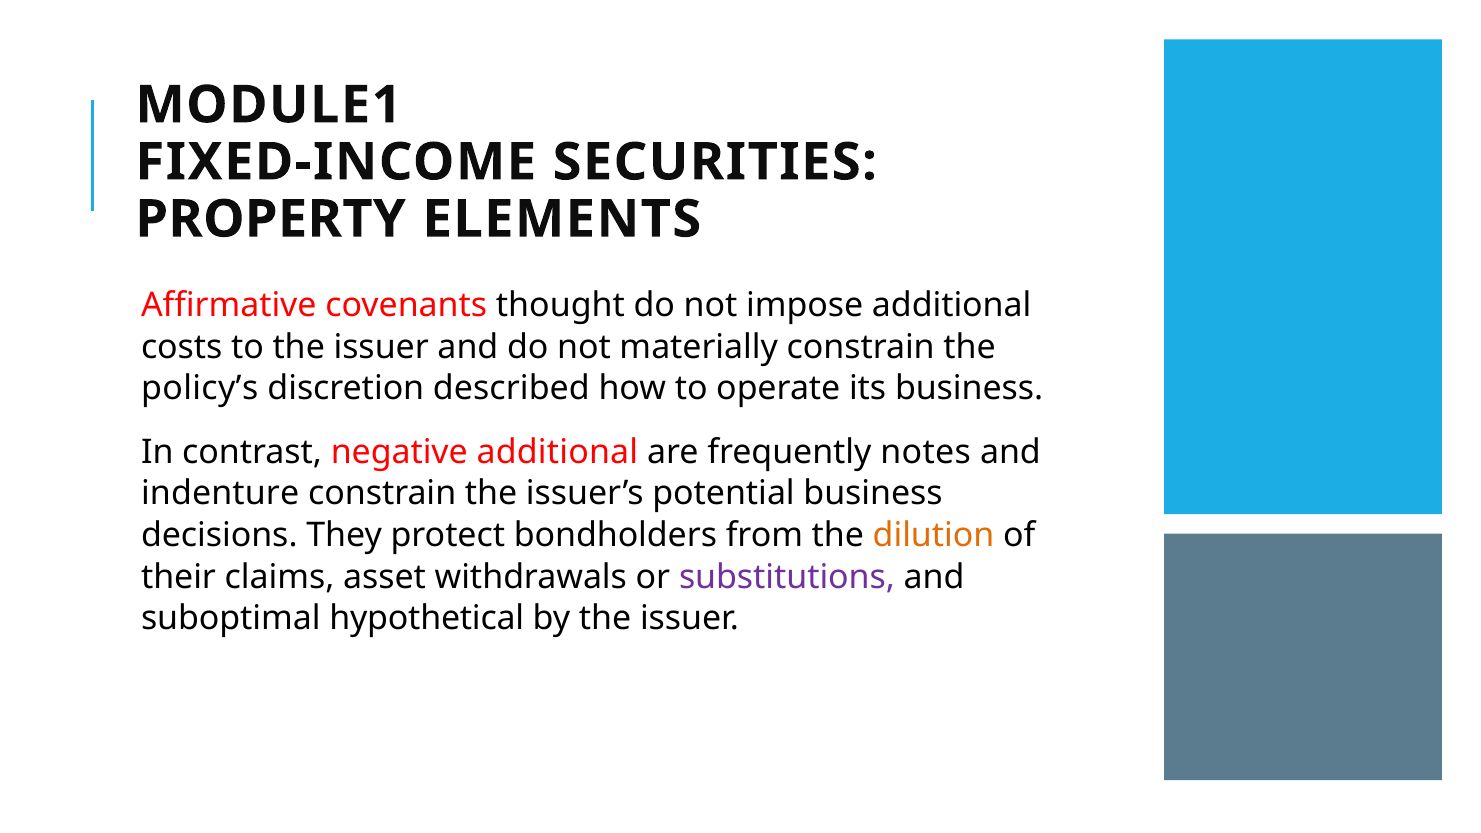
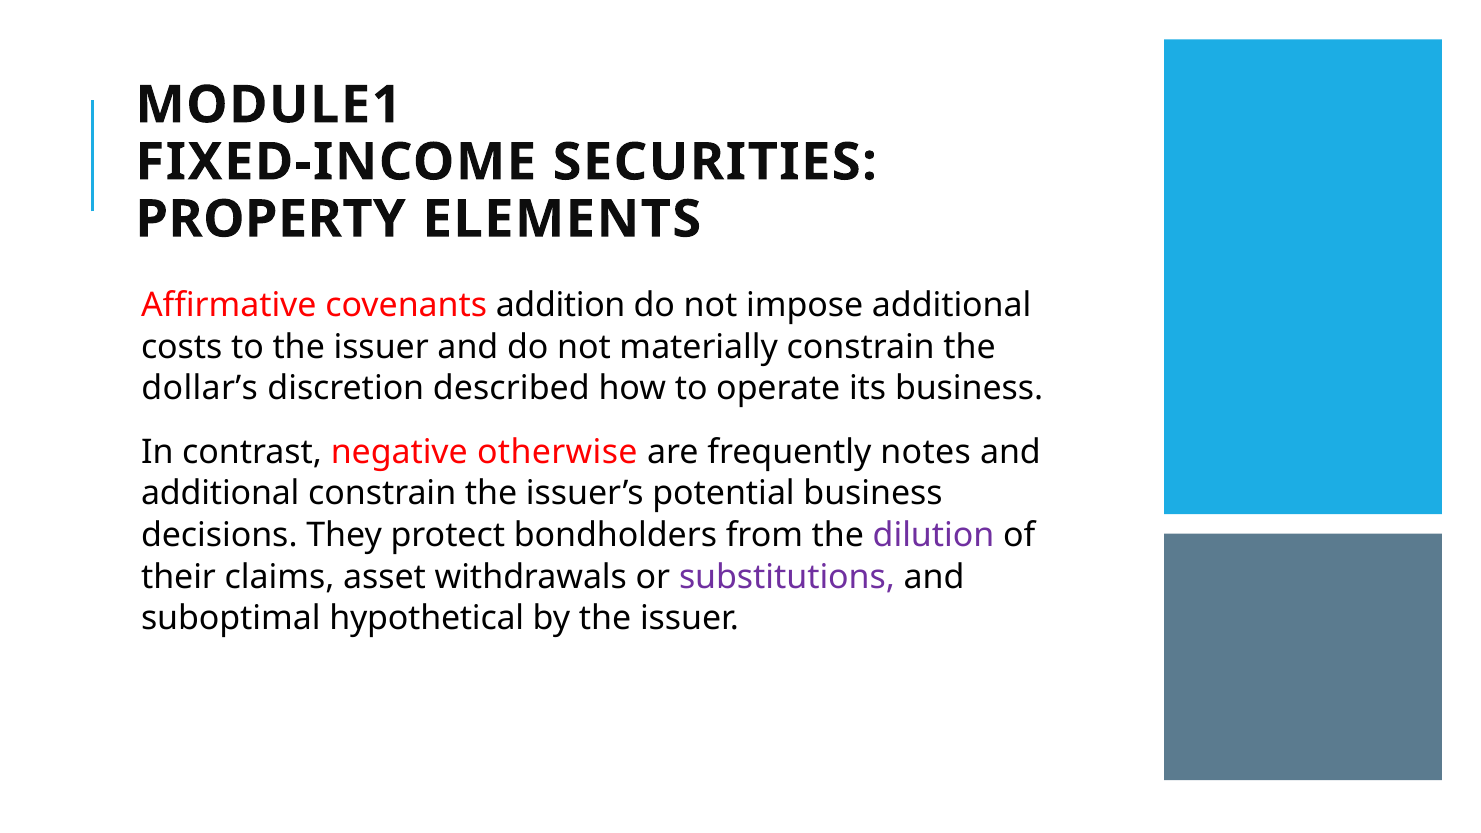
thought: thought -> addition
policy’s: policy’s -> dollar’s
negative additional: additional -> otherwise
indenture at (220, 494): indenture -> additional
dilution colour: orange -> purple
